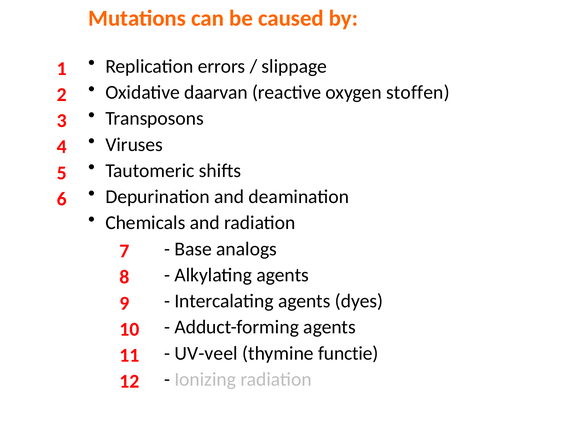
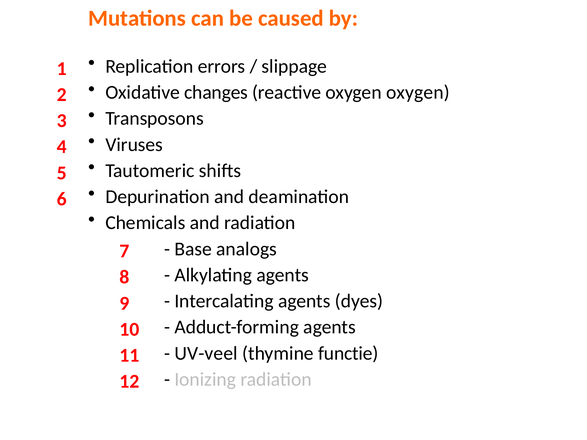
daarvan: daarvan -> changes
oxygen stoffen: stoffen -> oxygen
